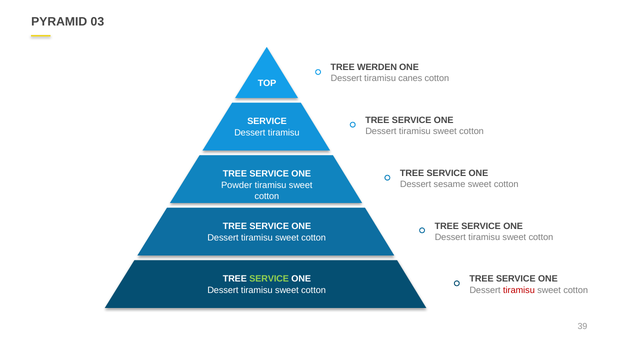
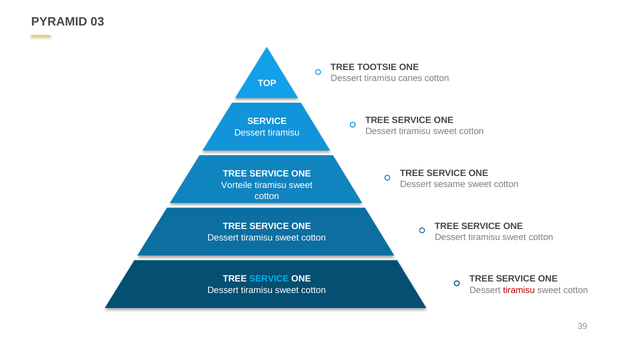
WERDEN: WERDEN -> TOOTSIE
Powder: Powder -> Vorteile
SERVICE at (269, 279) colour: light green -> light blue
